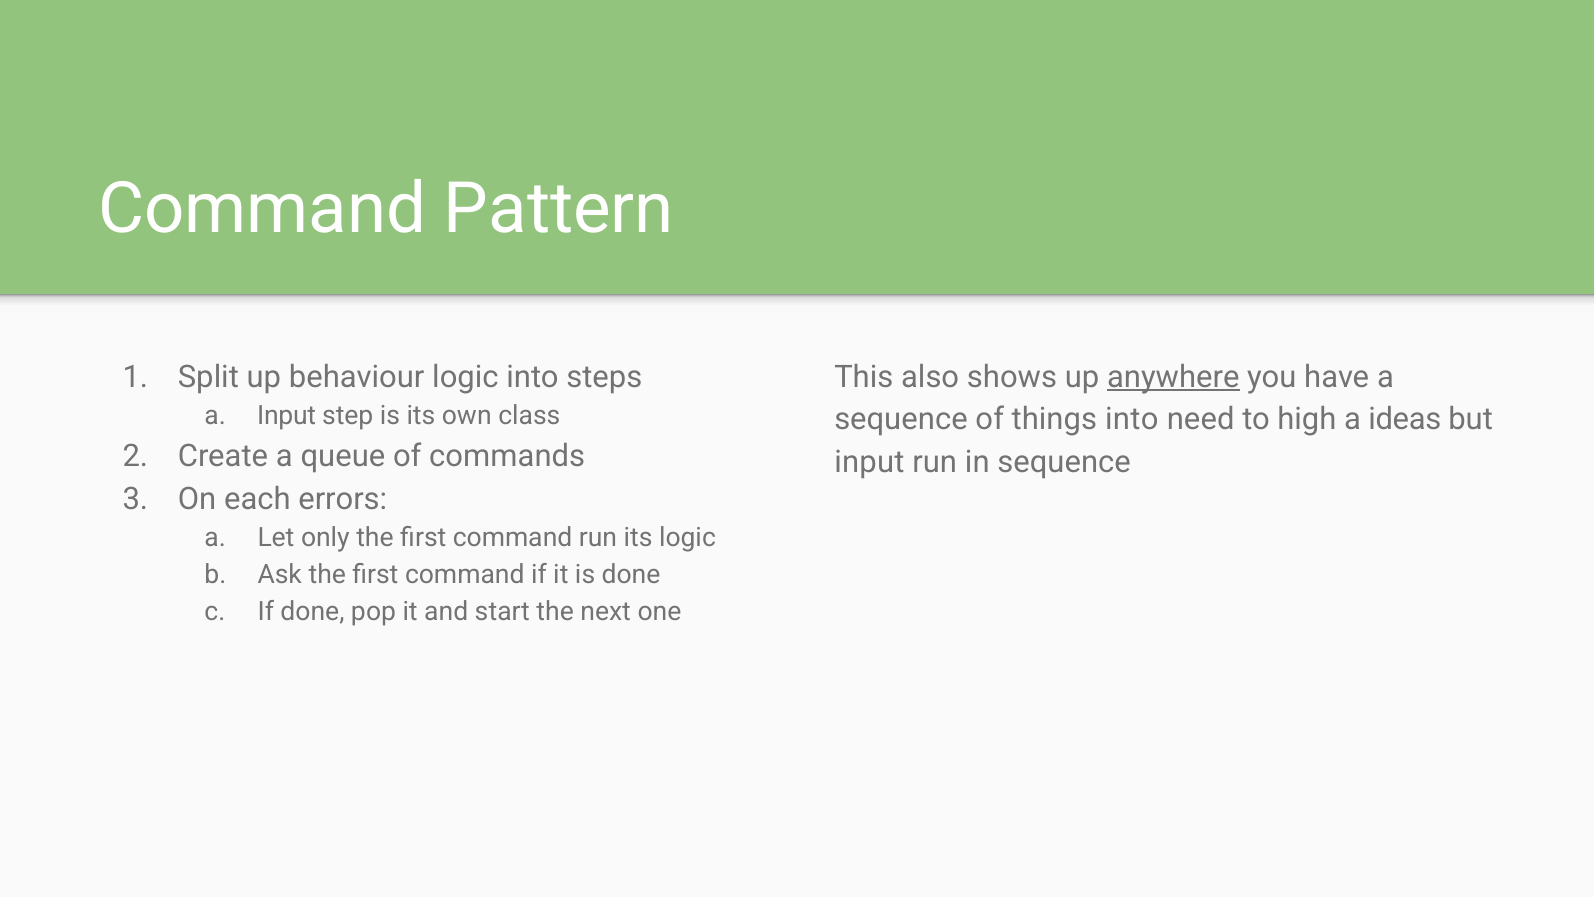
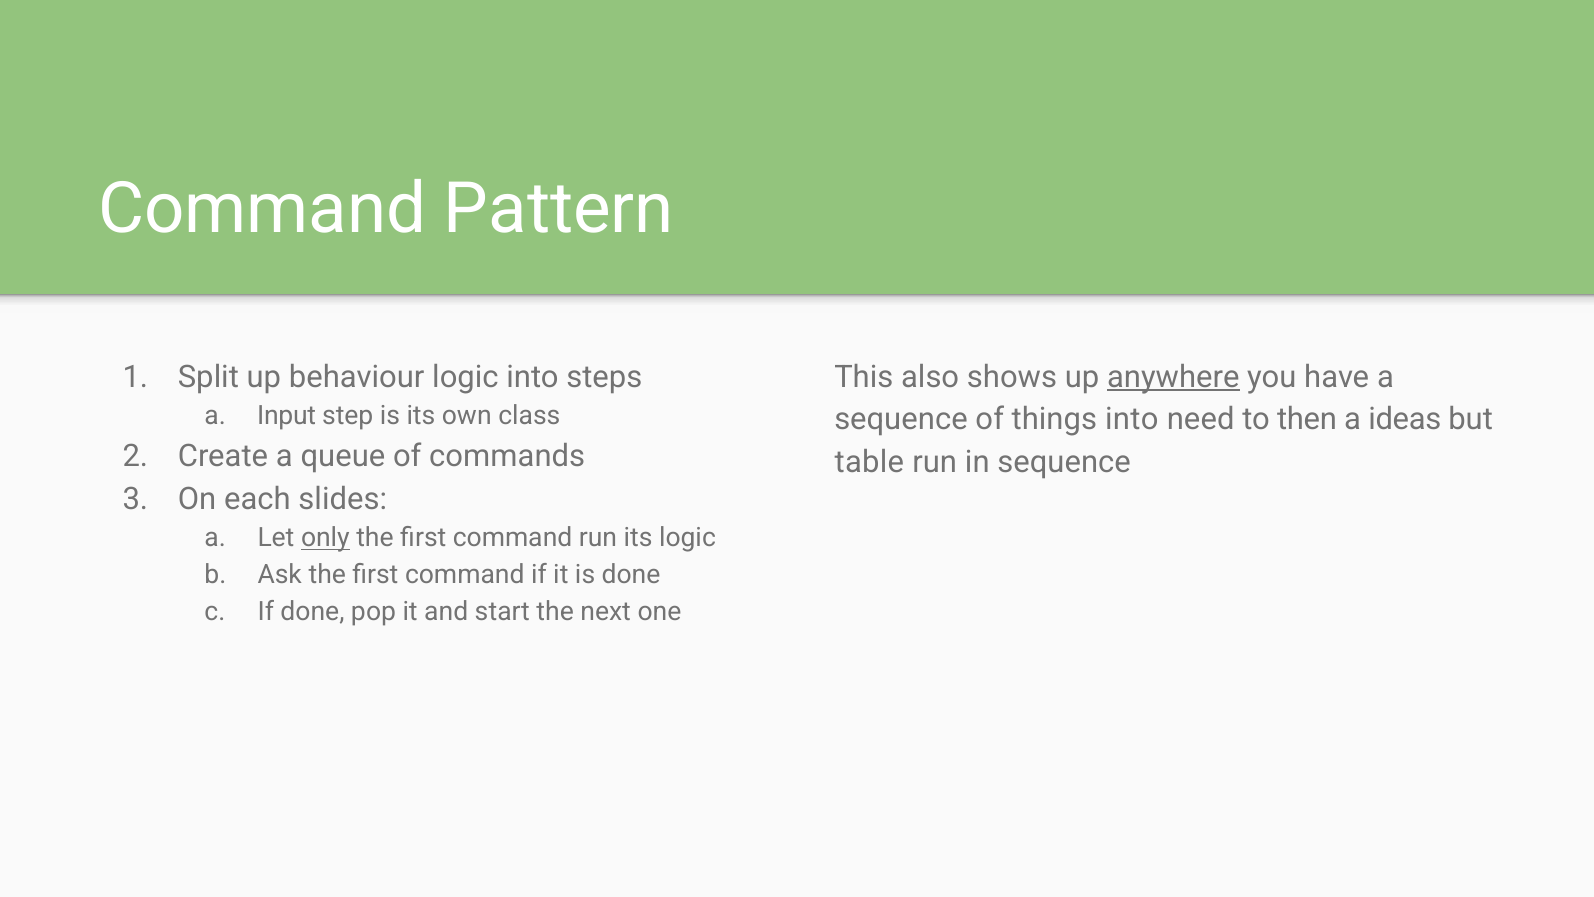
high: high -> then
input at (869, 462): input -> table
errors: errors -> slides
only underline: none -> present
